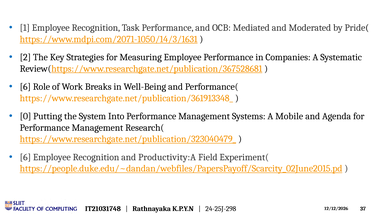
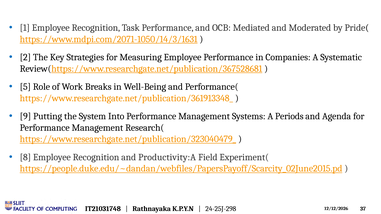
6 at (25, 87): 6 -> 5
0: 0 -> 9
Mobile: Mobile -> Periods
6 at (25, 157): 6 -> 8
